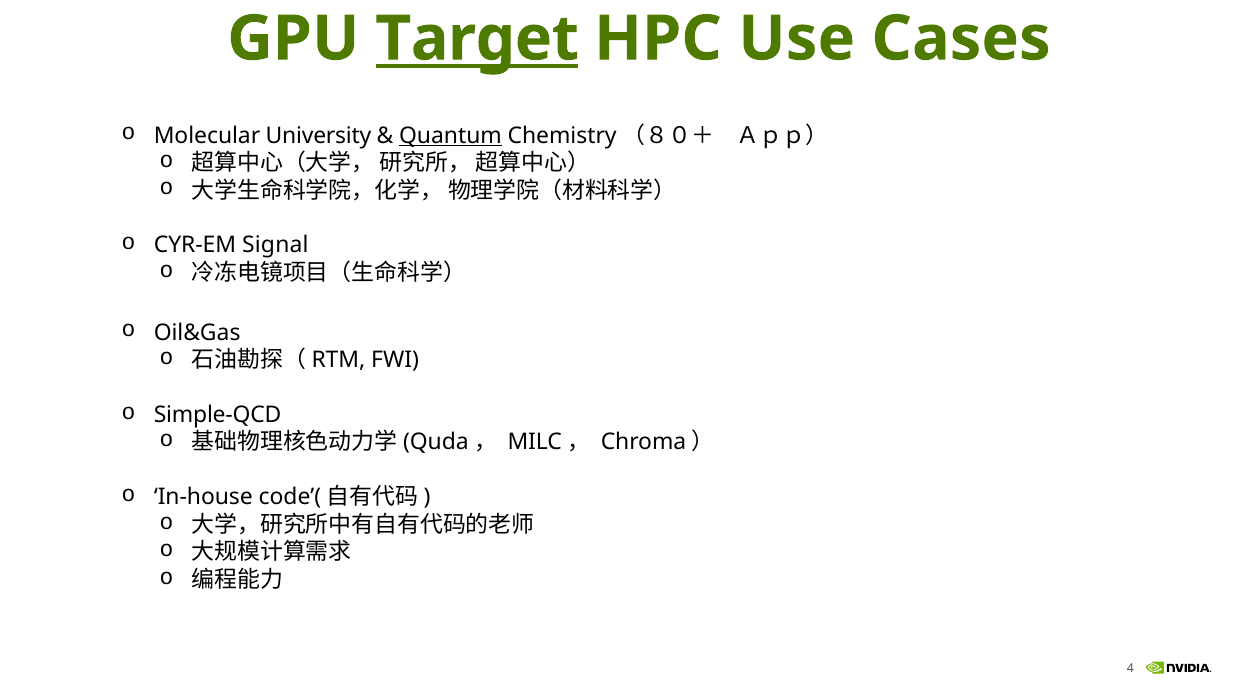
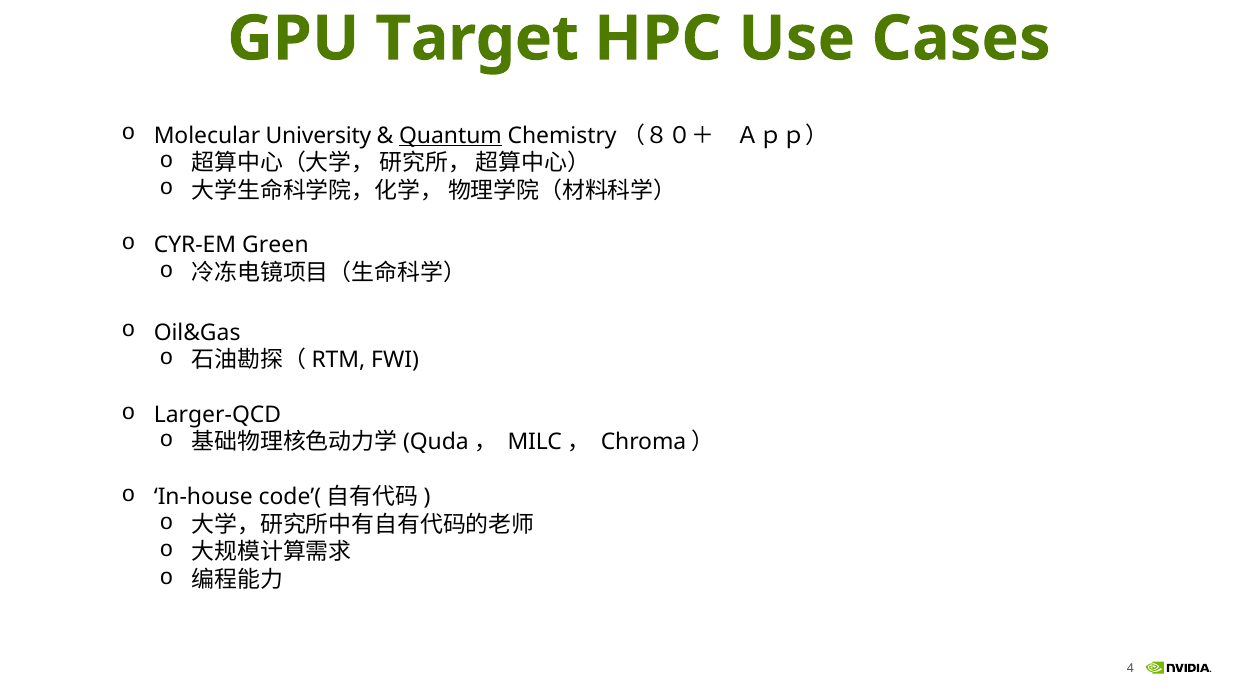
Target underline: present -> none
Signal: Signal -> Green
Simple-QCD: Simple-QCD -> Larger-QCD
